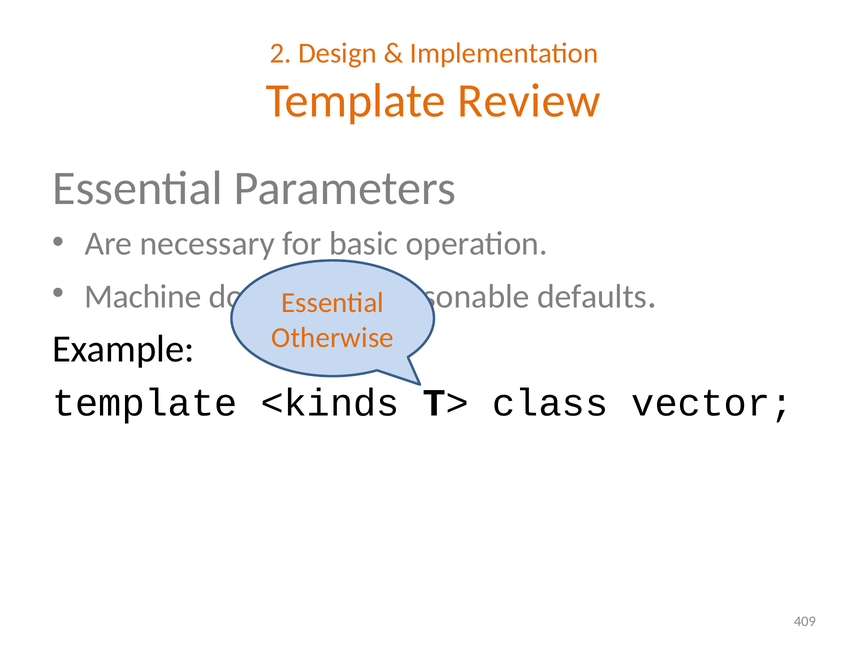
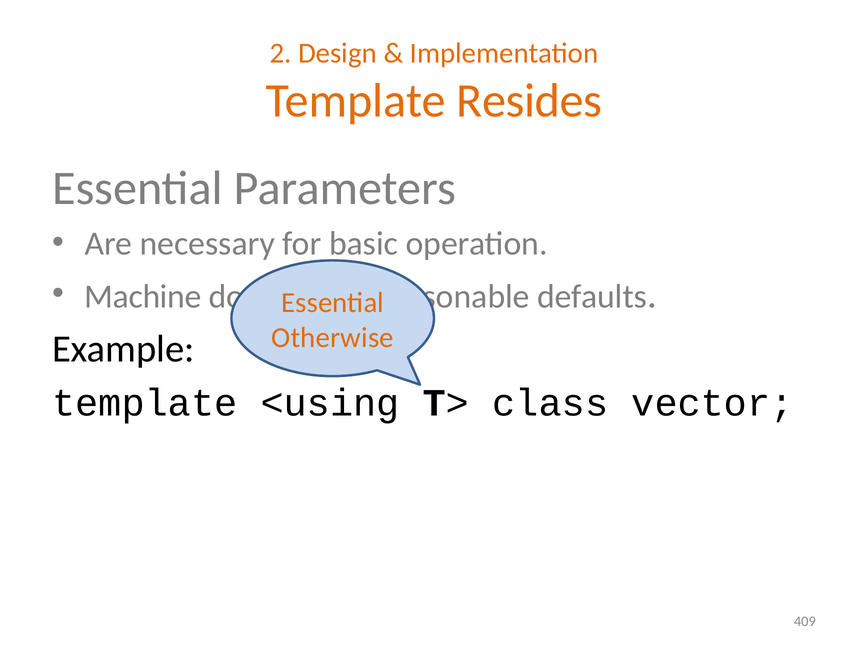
Review: Review -> Resides
<kinds: <kinds -> <using
